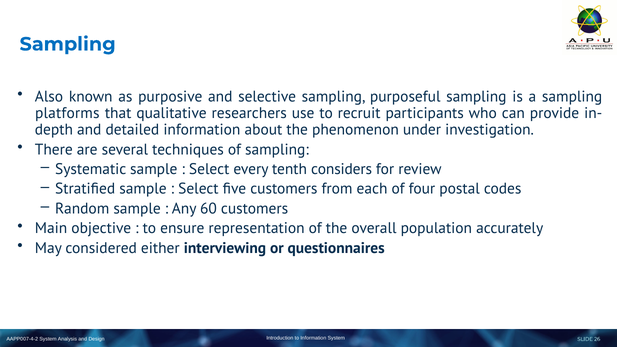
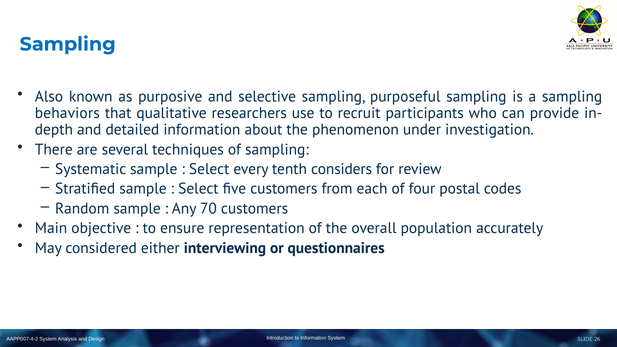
platforms: platforms -> behaviors
60: 60 -> 70
